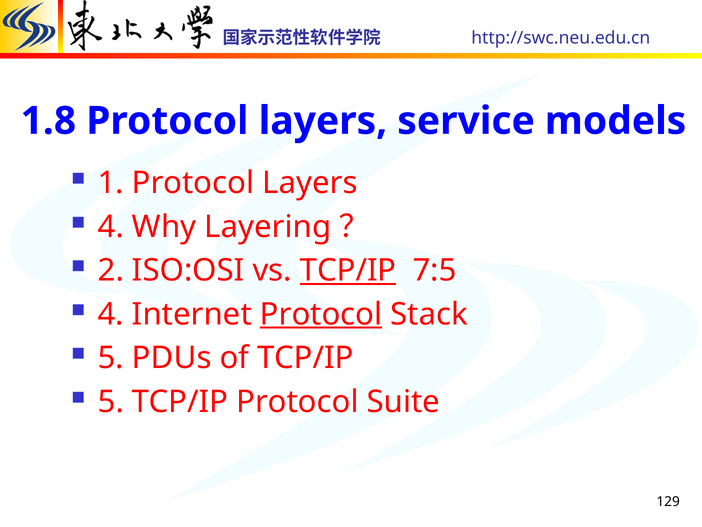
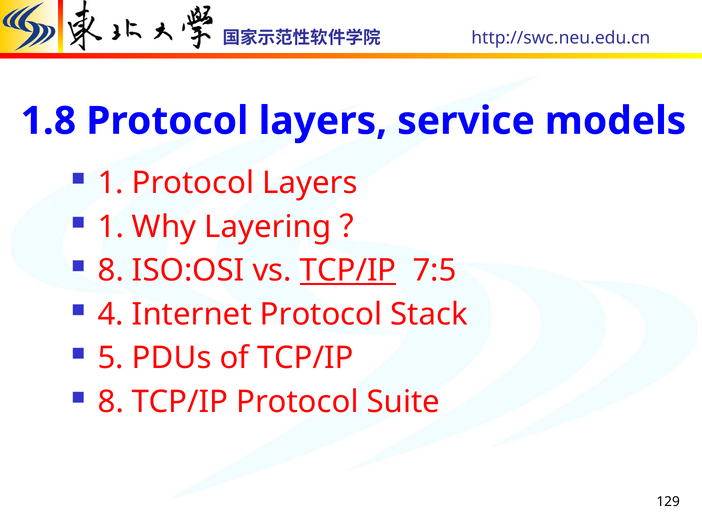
4 at (111, 227): 4 -> 1
2 at (111, 270): 2 -> 8
Protocol at (321, 314) underline: present -> none
5 at (111, 401): 5 -> 8
